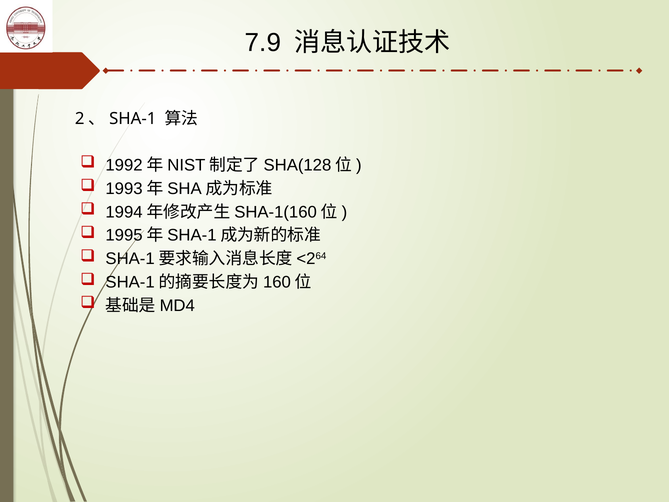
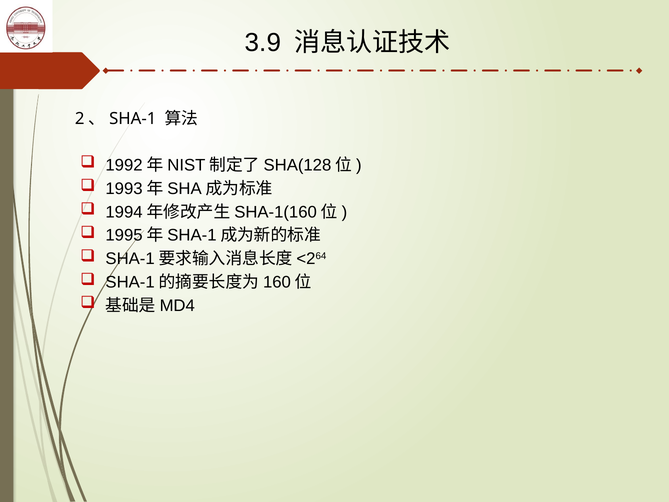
7.9: 7.9 -> 3.9
